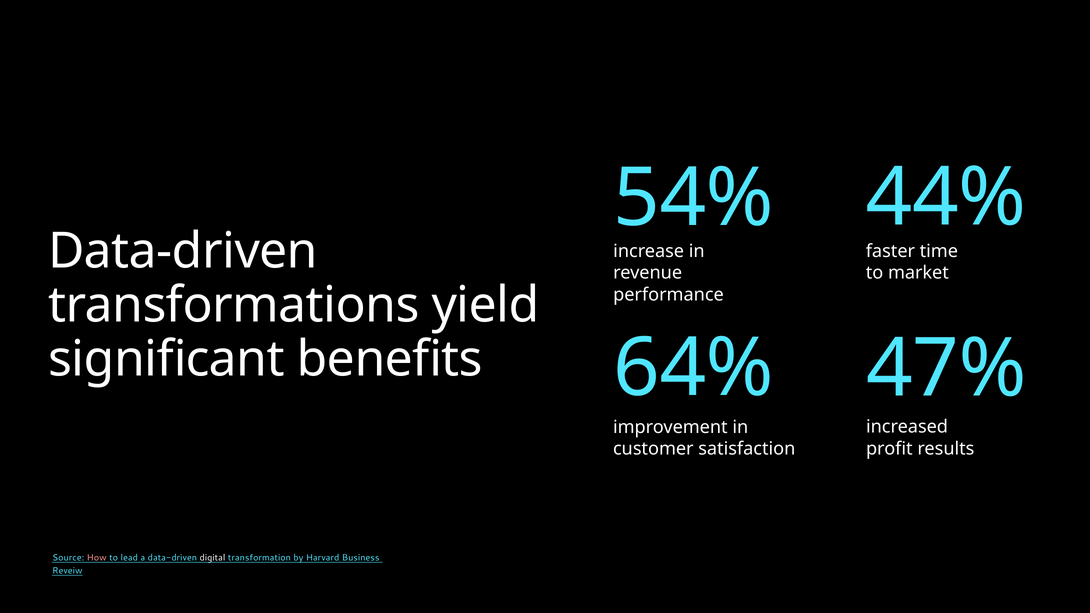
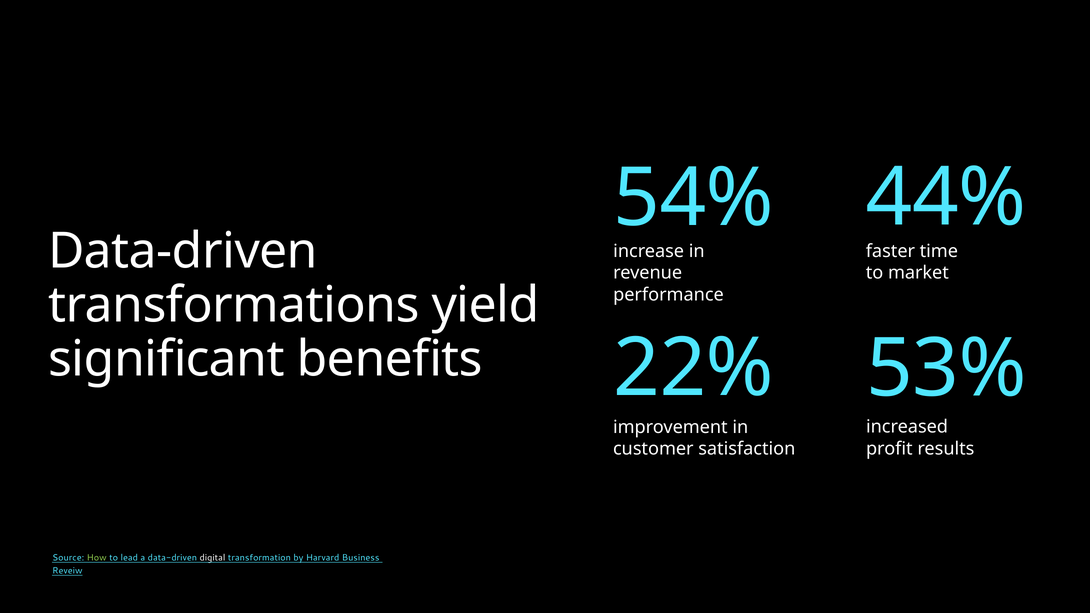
64%: 64% -> 22%
47%: 47% -> 53%
How colour: pink -> light green
